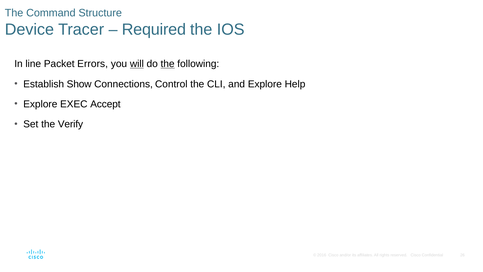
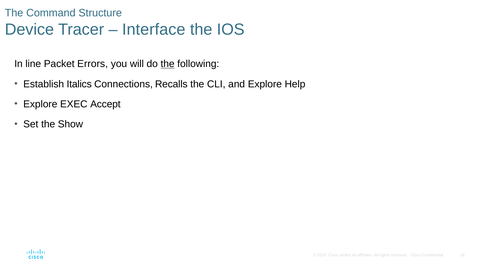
Required: Required -> Interface
will underline: present -> none
Show: Show -> Italics
Control: Control -> Recalls
Verify: Verify -> Show
